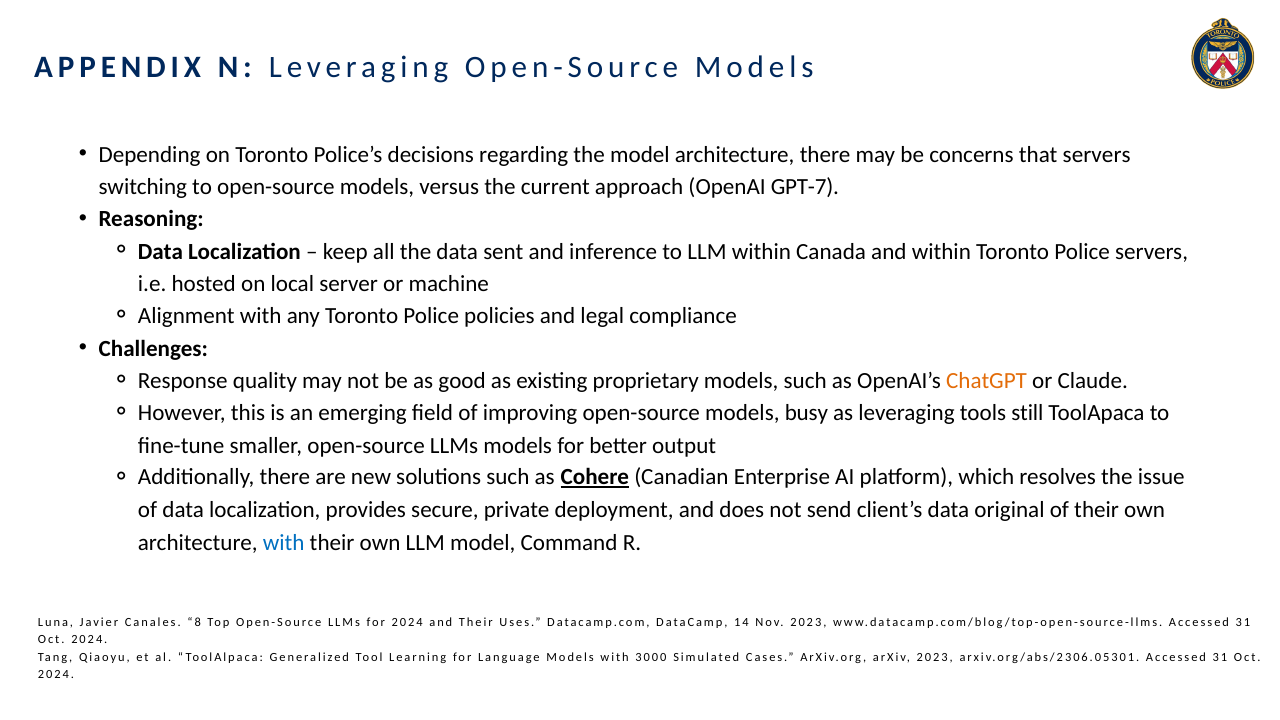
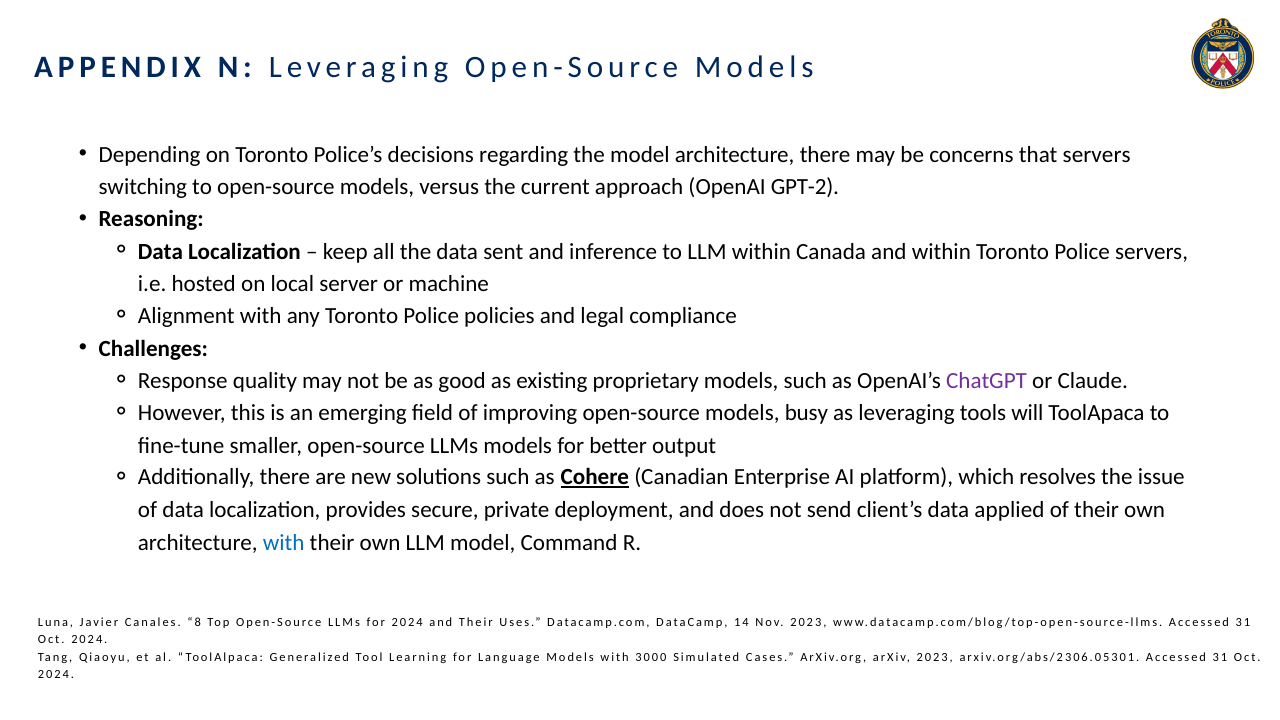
GPT-7: GPT-7 -> GPT-2
ChatGPT colour: orange -> purple
still: still -> will
original: original -> applied
